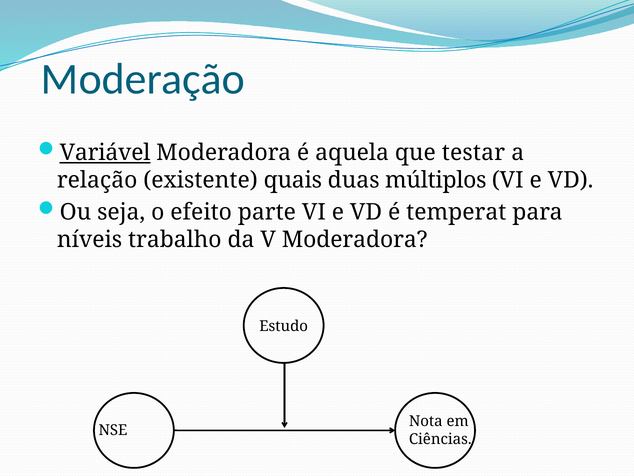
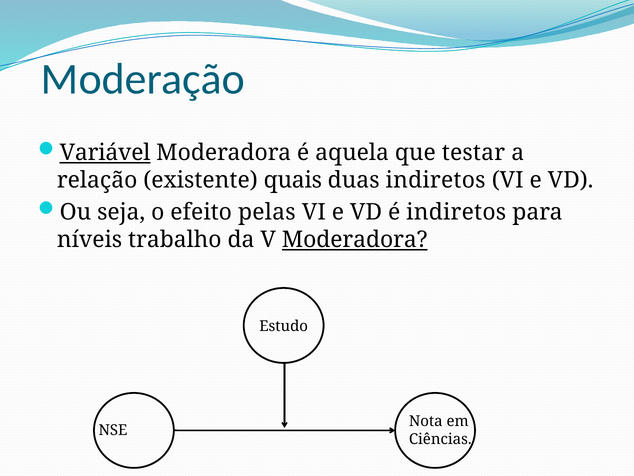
duas múltiplos: múltiplos -> indiretos
parte: parte -> pelas
é temperat: temperat -> indiretos
Moderadora at (355, 240) underline: none -> present
